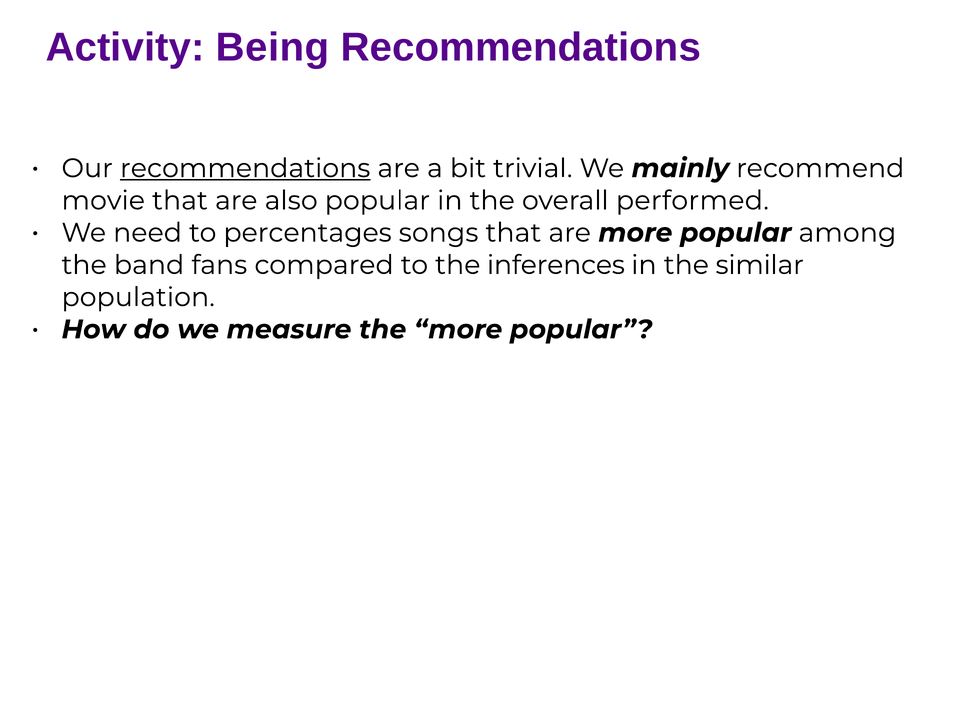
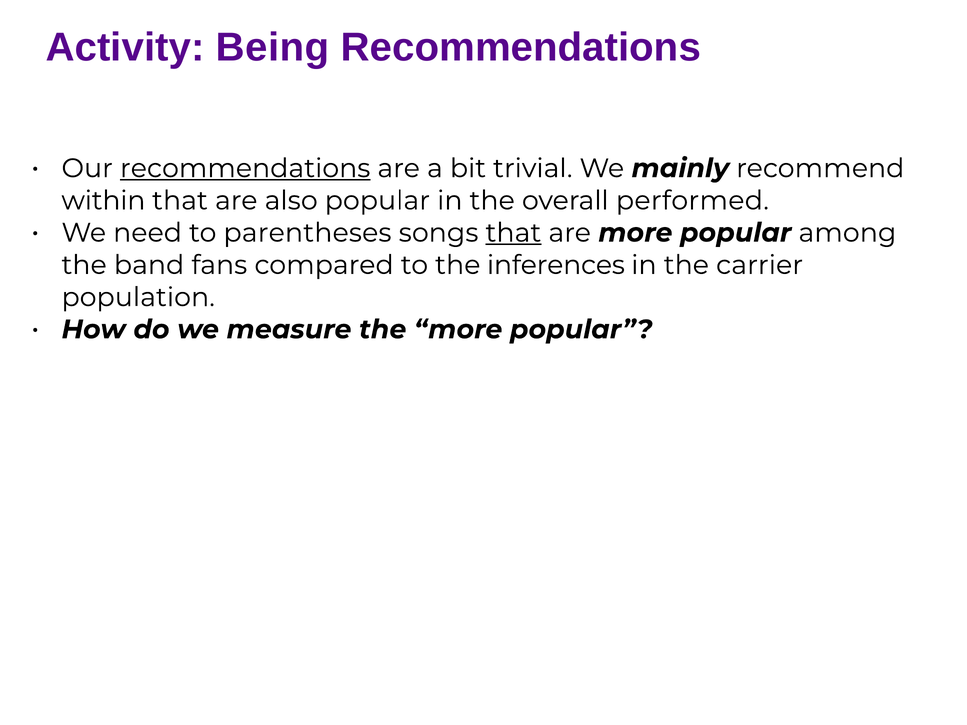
movie: movie -> within
percentages: percentages -> parentheses
that at (513, 233) underline: none -> present
similar: similar -> carrier
